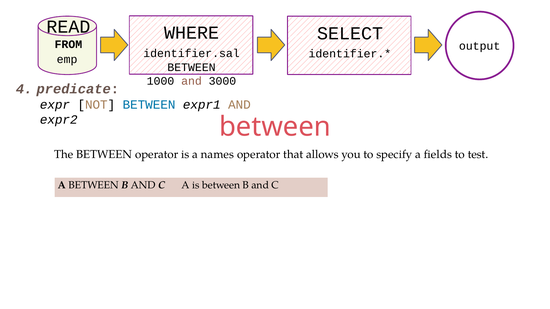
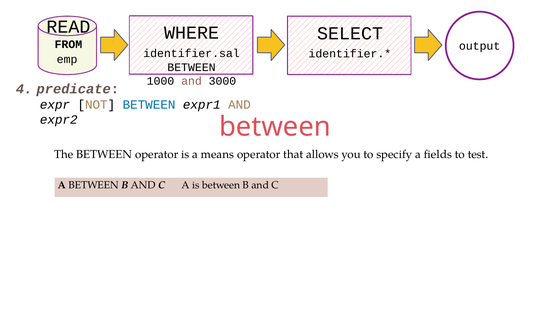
names: names -> means
